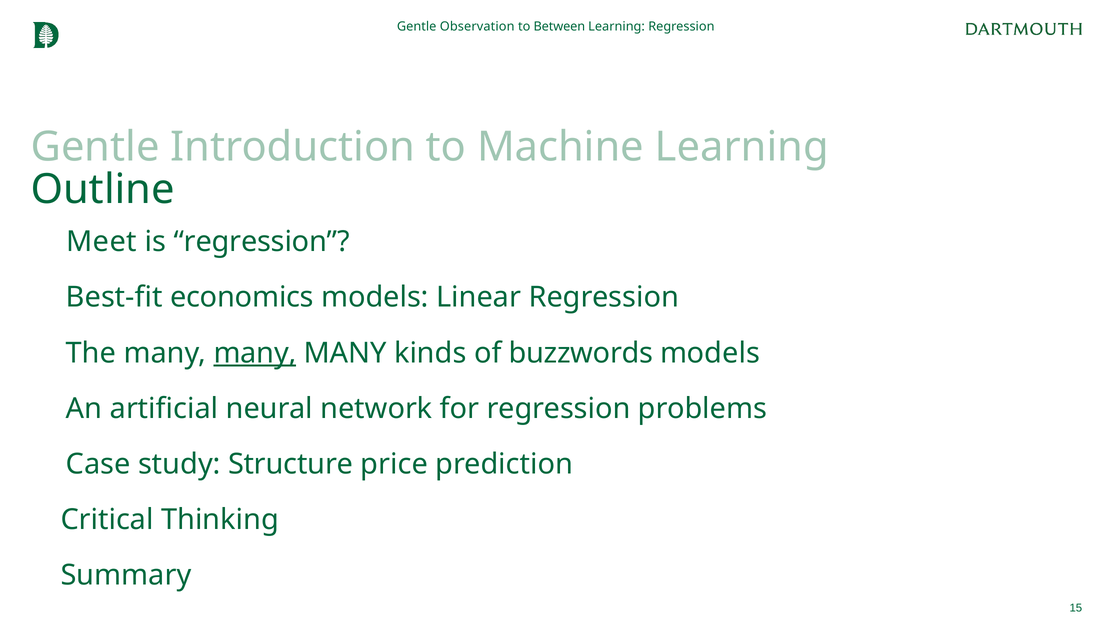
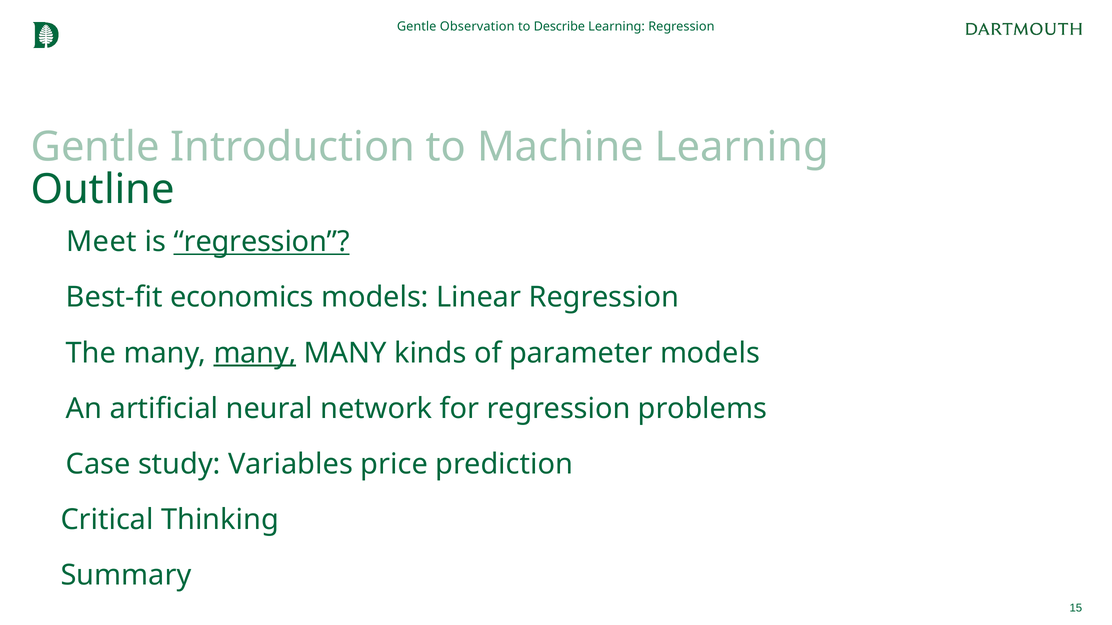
Between: Between -> Describe
regression at (262, 242) underline: none -> present
buzzwords: buzzwords -> parameter
Structure: Structure -> Variables
